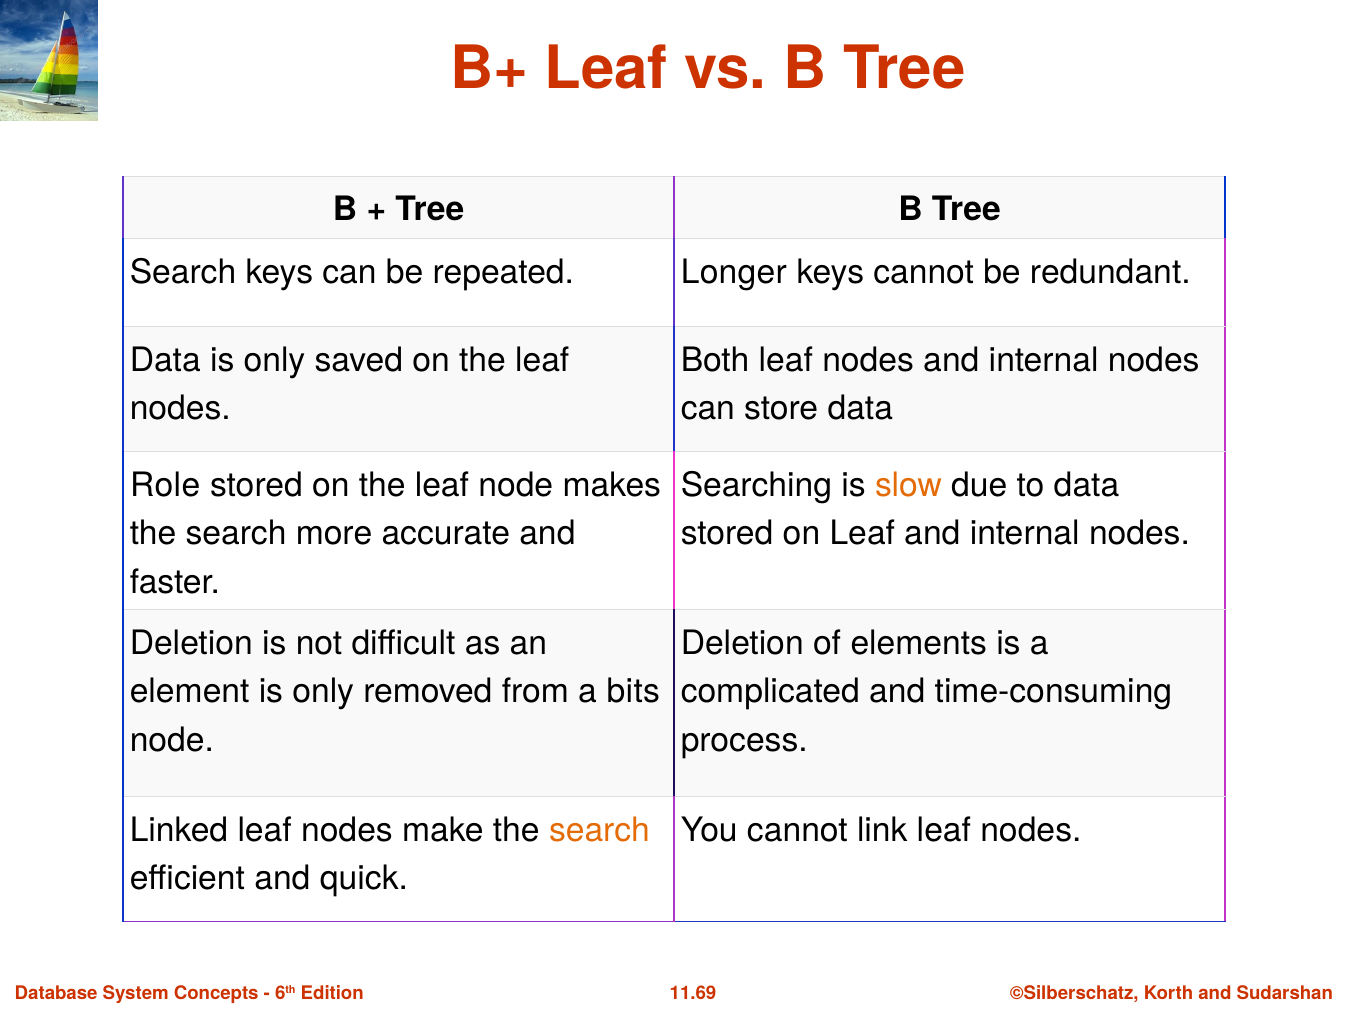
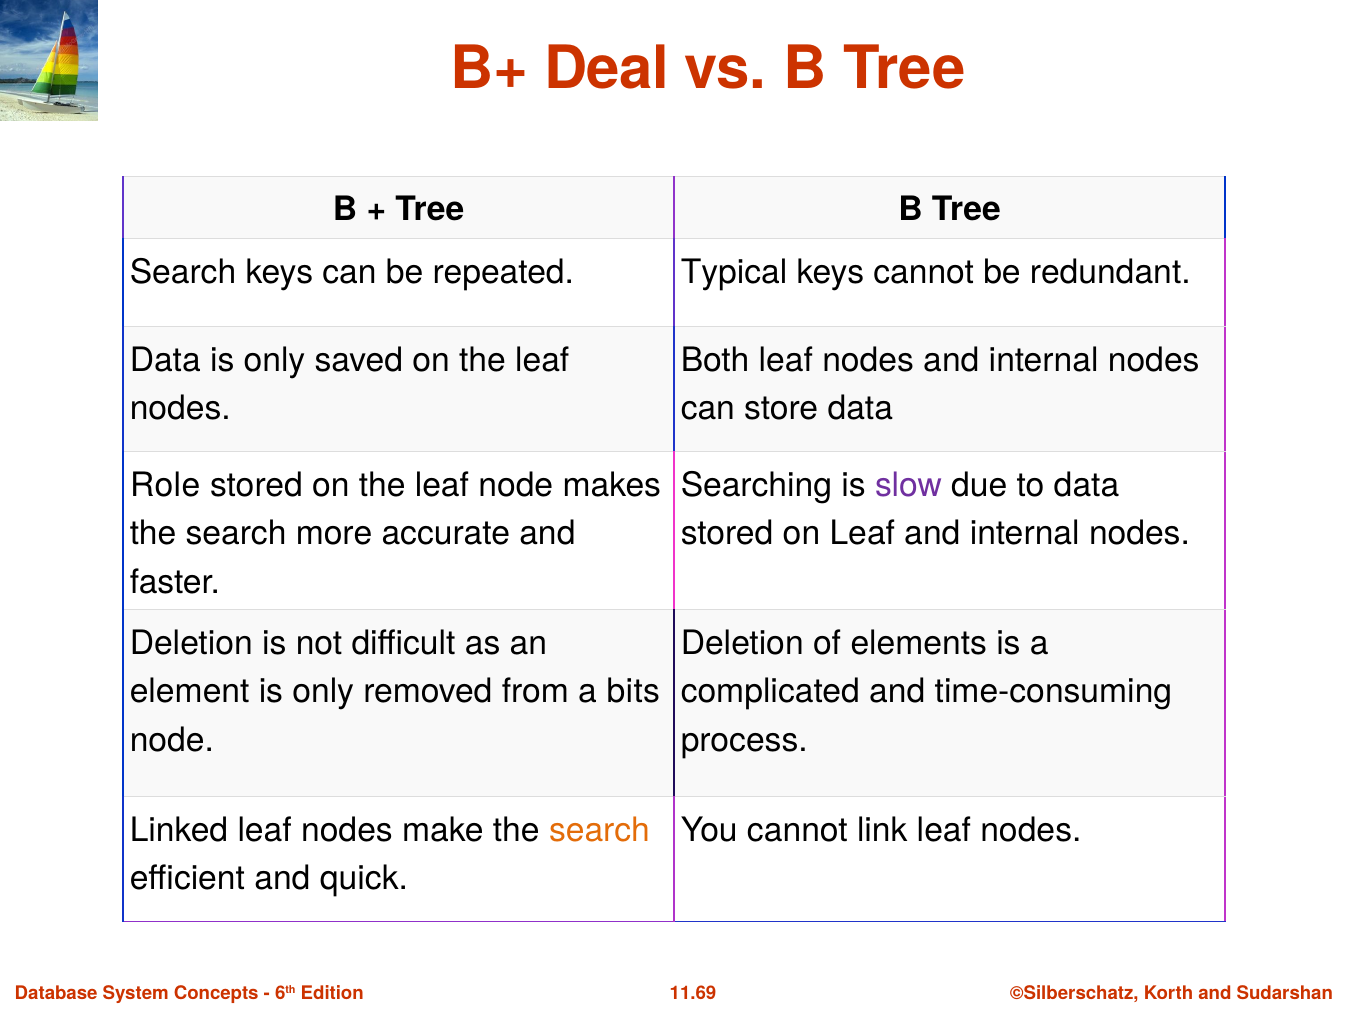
B+ Leaf: Leaf -> Deal
Longer: Longer -> Typical
slow colour: orange -> purple
